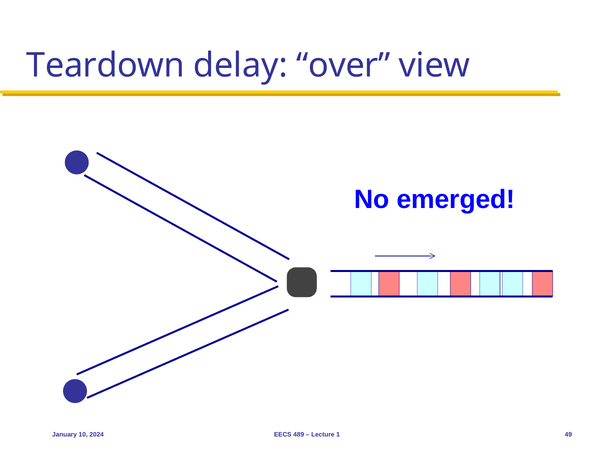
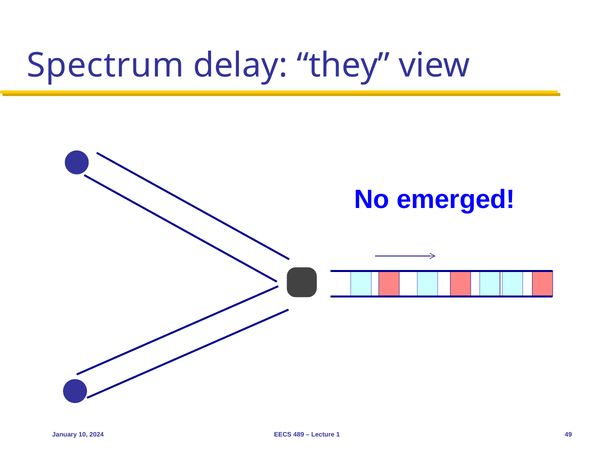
Teardown: Teardown -> Spectrum
over: over -> they
